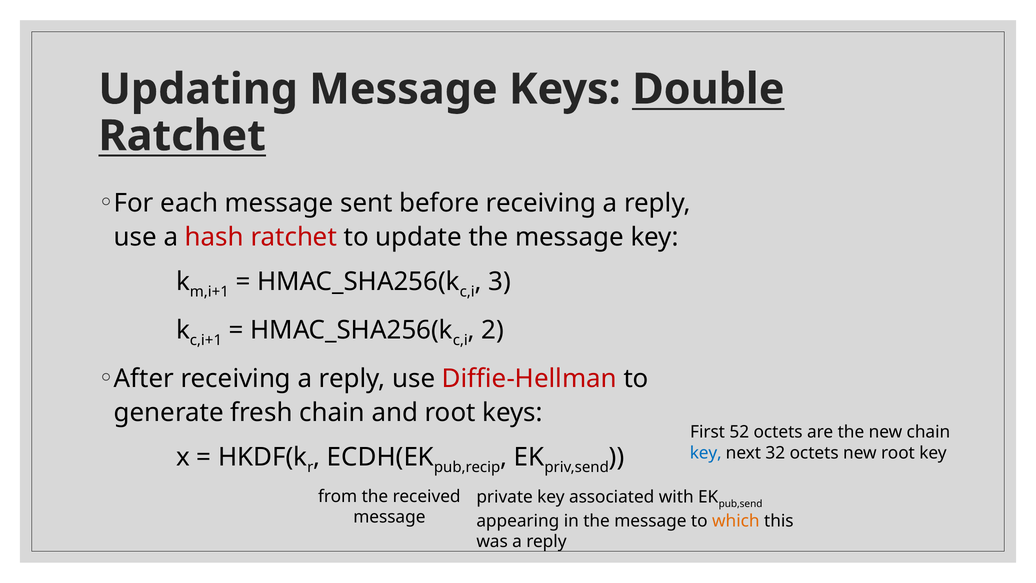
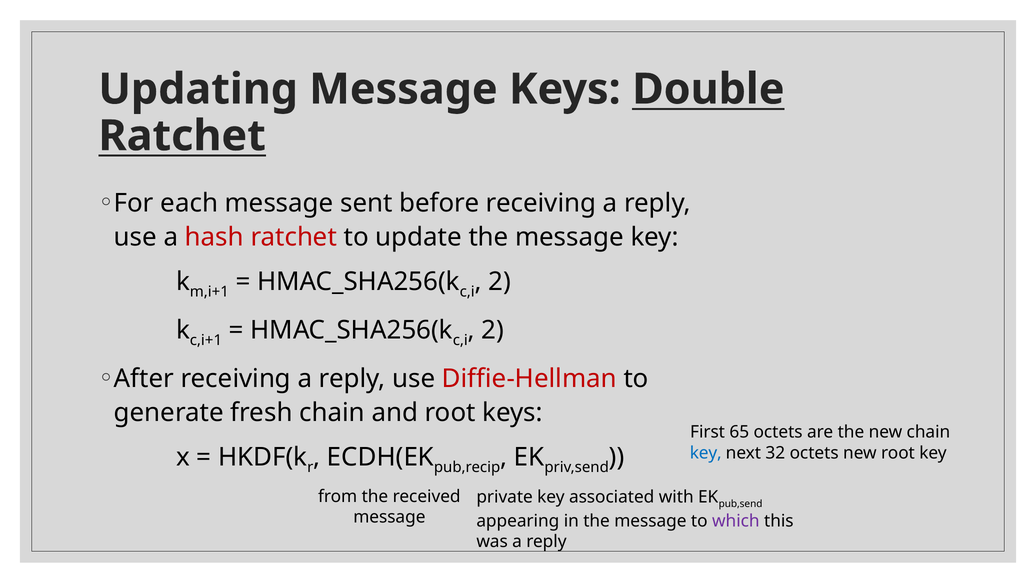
3 at (500, 282): 3 -> 2
52: 52 -> 65
which colour: orange -> purple
